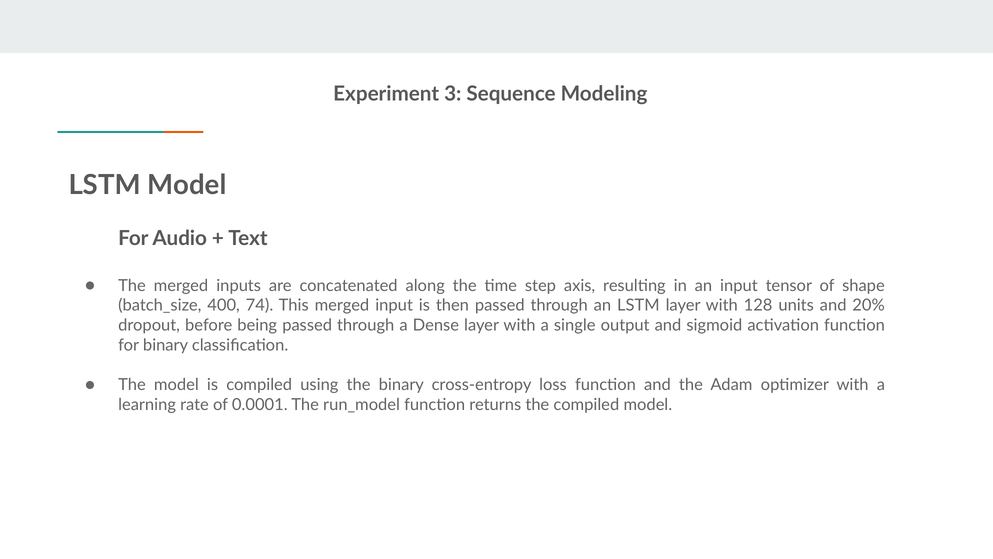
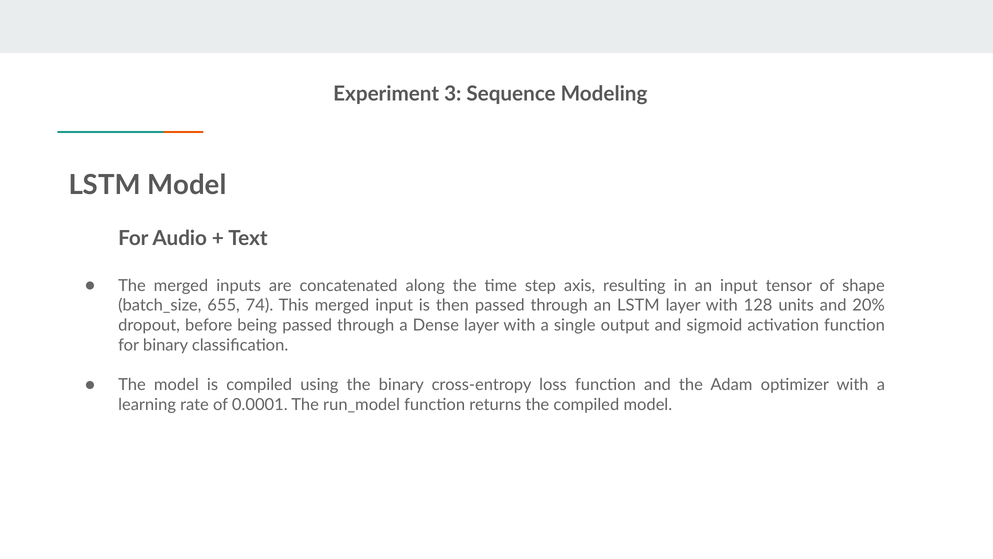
400: 400 -> 655
